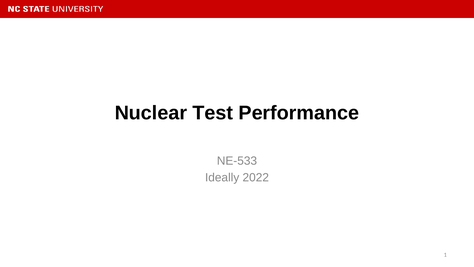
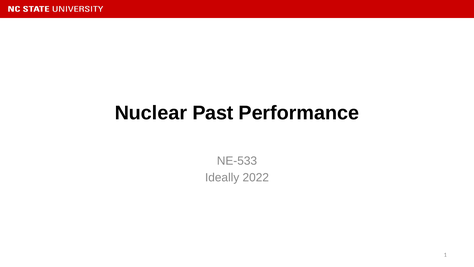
Test: Test -> Past
